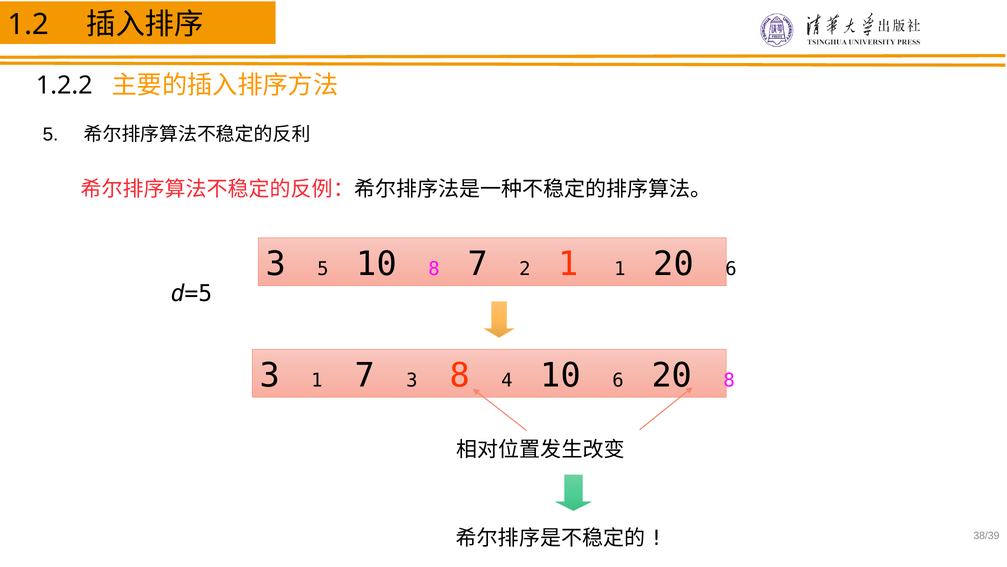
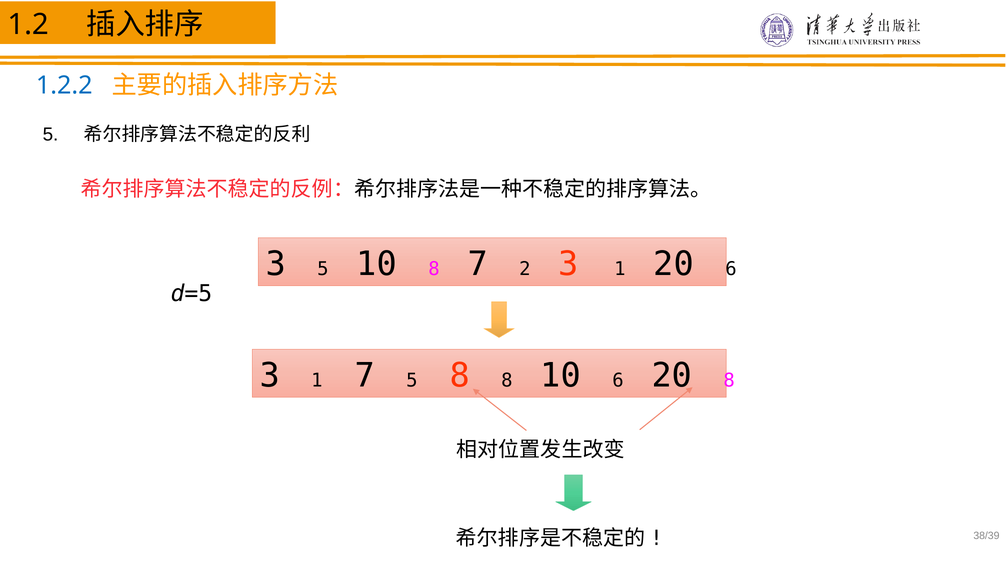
1.2.2 colour: black -> blue
2 1: 1 -> 3
7 3: 3 -> 5
8 4: 4 -> 8
